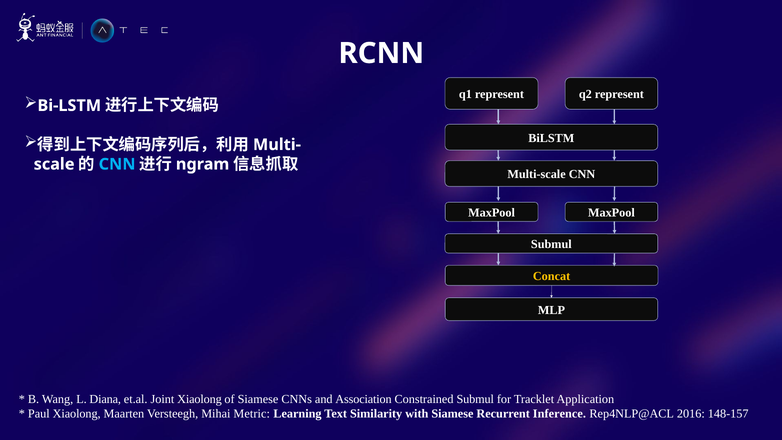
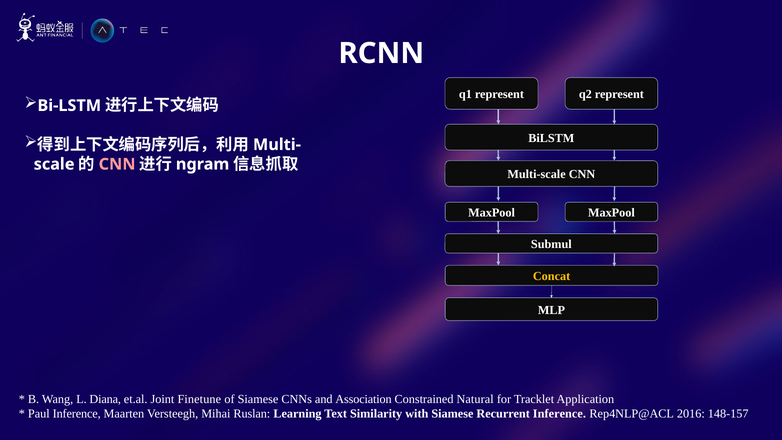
CNN at (117, 164) colour: light blue -> pink
Joint Xiaolong: Xiaolong -> Finetune
Constrained Submul: Submul -> Natural
Paul Xiaolong: Xiaolong -> Inference
Metric: Metric -> Ruslan
